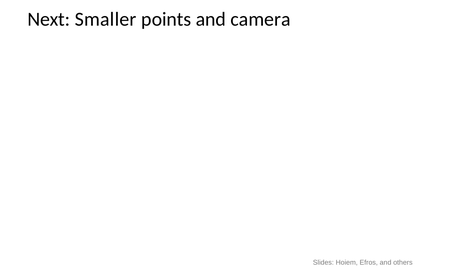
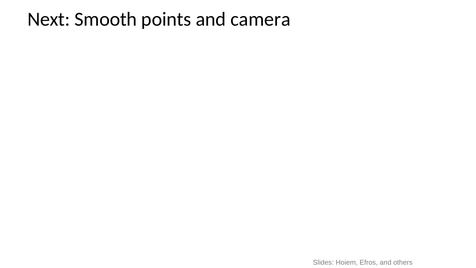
Smaller: Smaller -> Smooth
